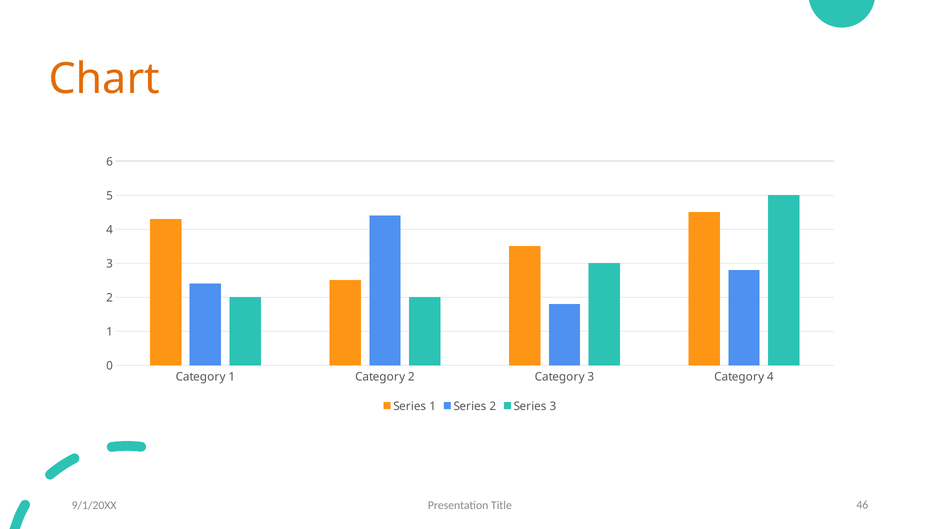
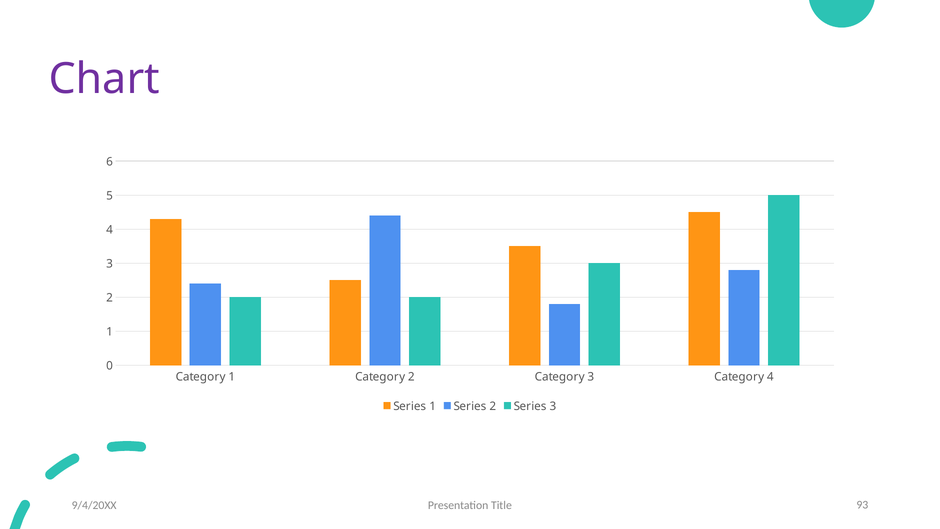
Chart colour: orange -> purple
9/1/20XX: 9/1/20XX -> 9/4/20XX
46: 46 -> 93
